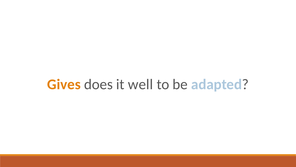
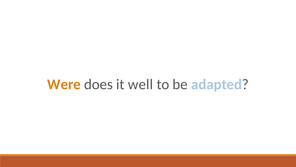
Gives: Gives -> Were
